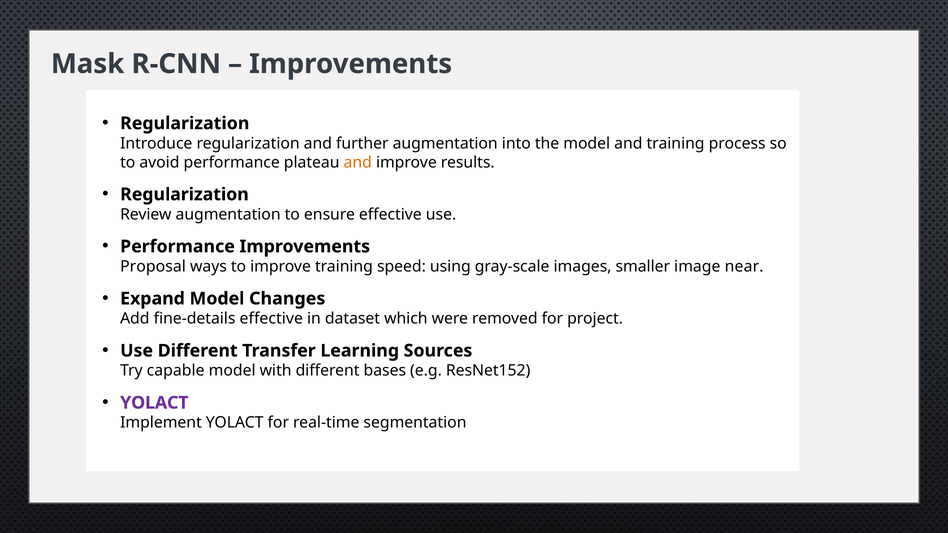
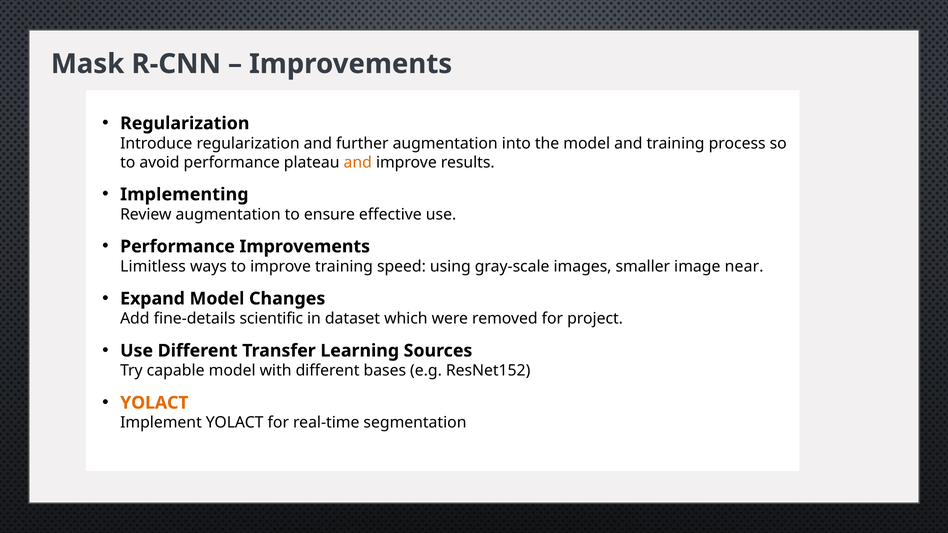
Regularization at (184, 195): Regularization -> Implementing
Proposal: Proposal -> Limitless
fine-details effective: effective -> scientific
YOLACT at (154, 403) colour: purple -> orange
